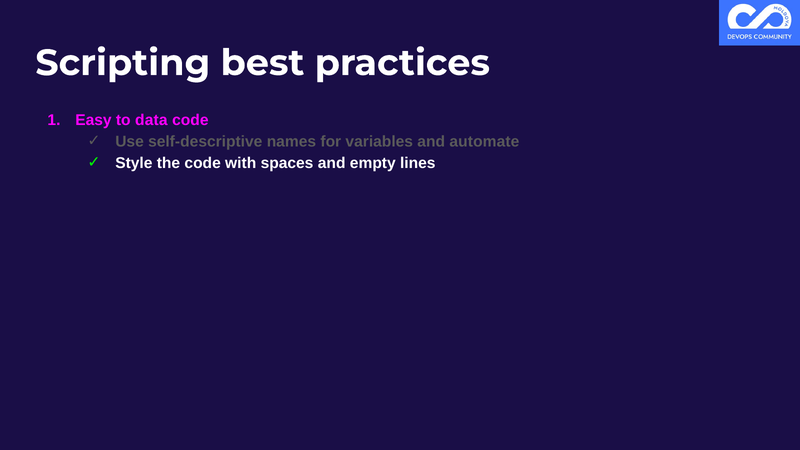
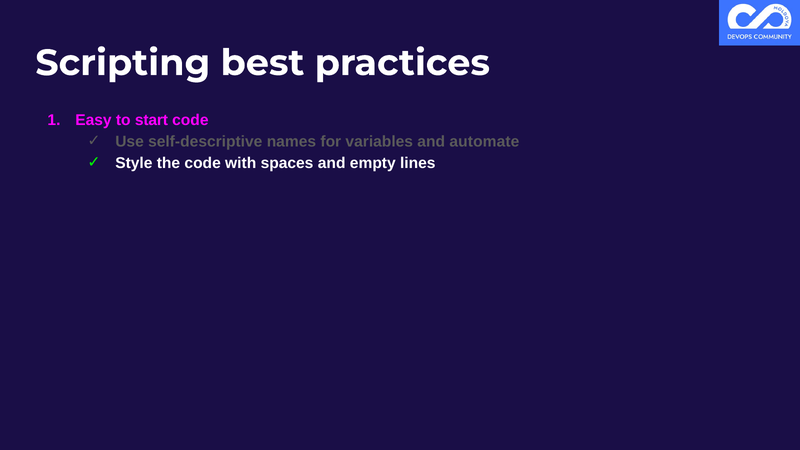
data: data -> start
